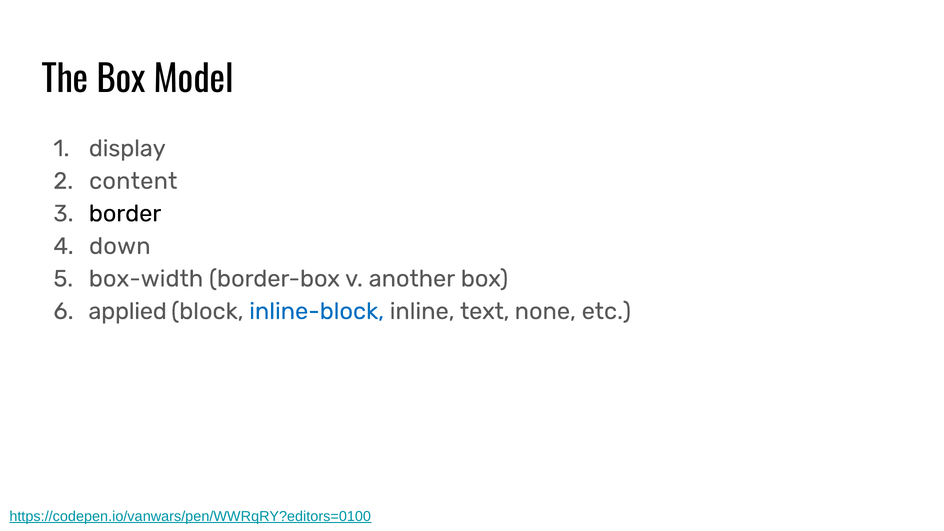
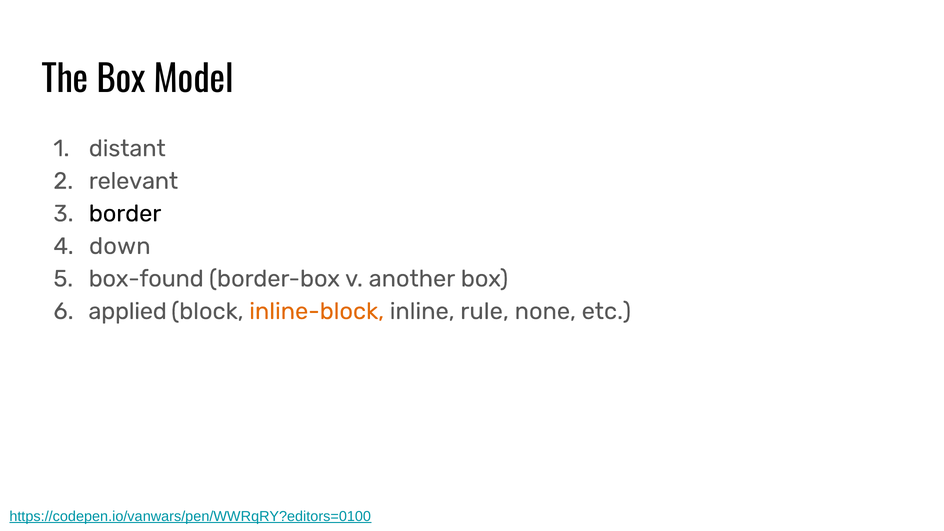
display: display -> distant
content: content -> relevant
box-width: box-width -> box-found
inline-block colour: blue -> orange
text: text -> rule
